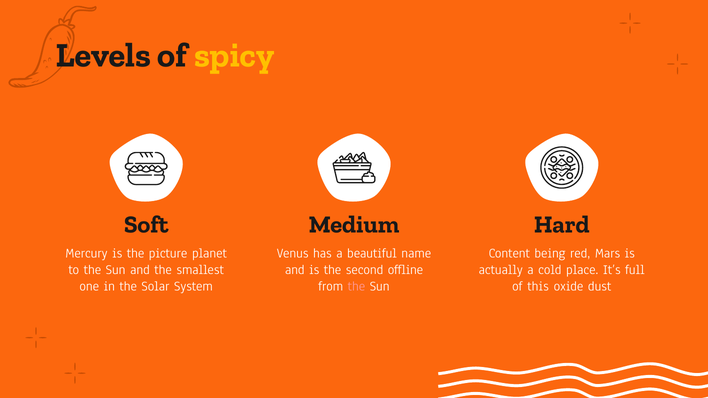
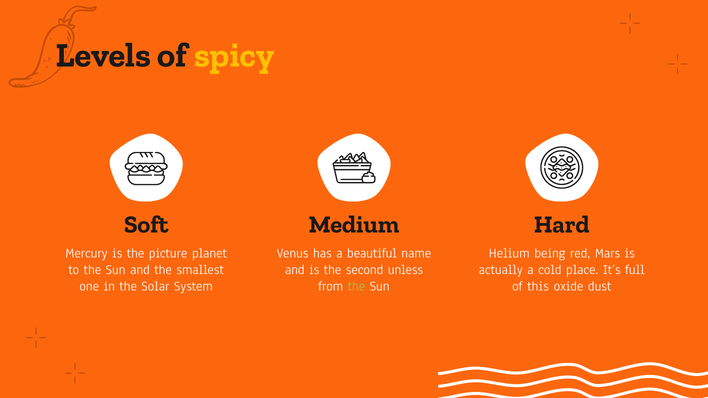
Content: Content -> Helium
offline: offline -> unless
the at (356, 287) colour: pink -> light green
